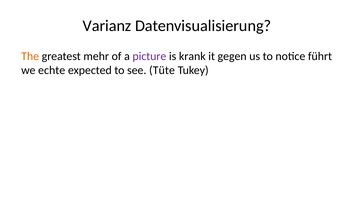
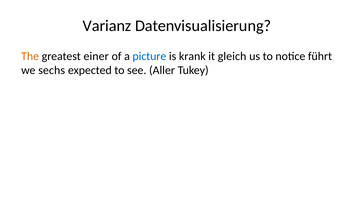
mehr: mehr -> einer
picture colour: purple -> blue
gegen: gegen -> gleich
echte: echte -> sechs
Tüte: Tüte -> Aller
